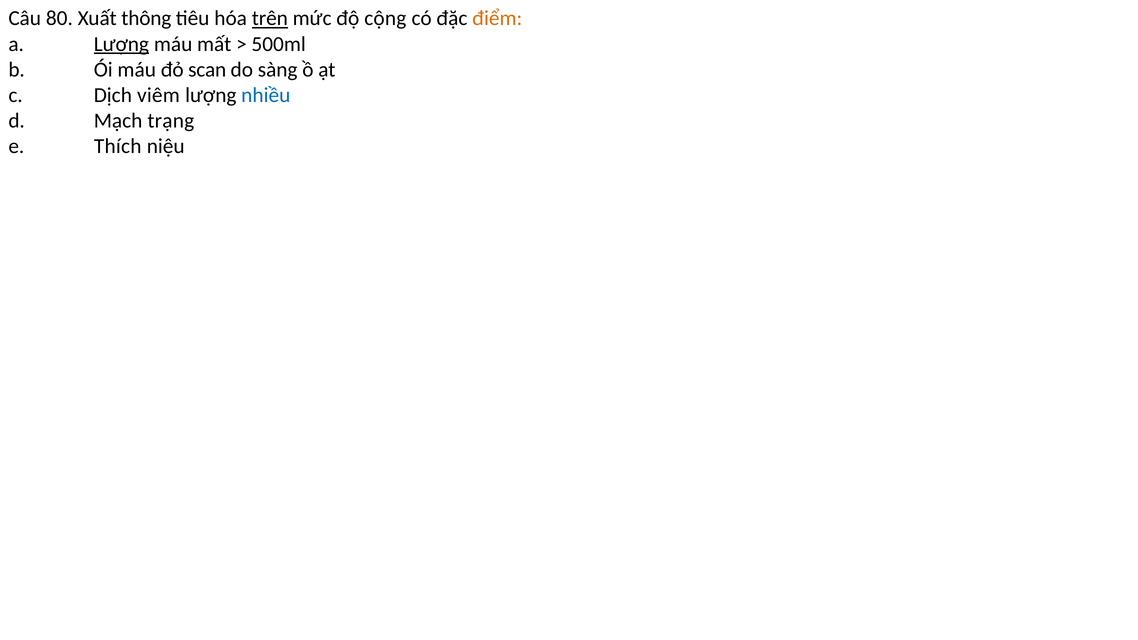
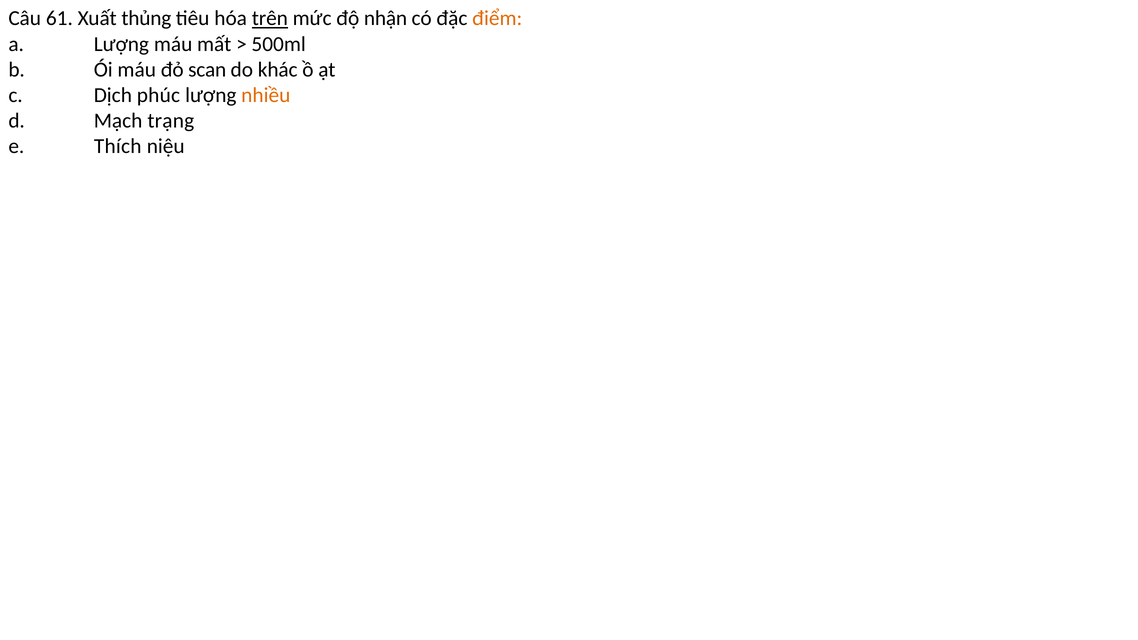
80: 80 -> 61
thông: thông -> thủng
cộng: cộng -> nhận
Lượng at (121, 44) underline: present -> none
sàng: sàng -> khác
viêm: viêm -> phúc
nhiều colour: blue -> orange
